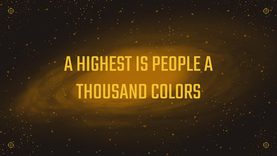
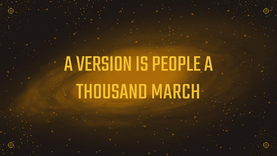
HIGHEST: HIGHEST -> VERSION
COLORS: COLORS -> MARCH
